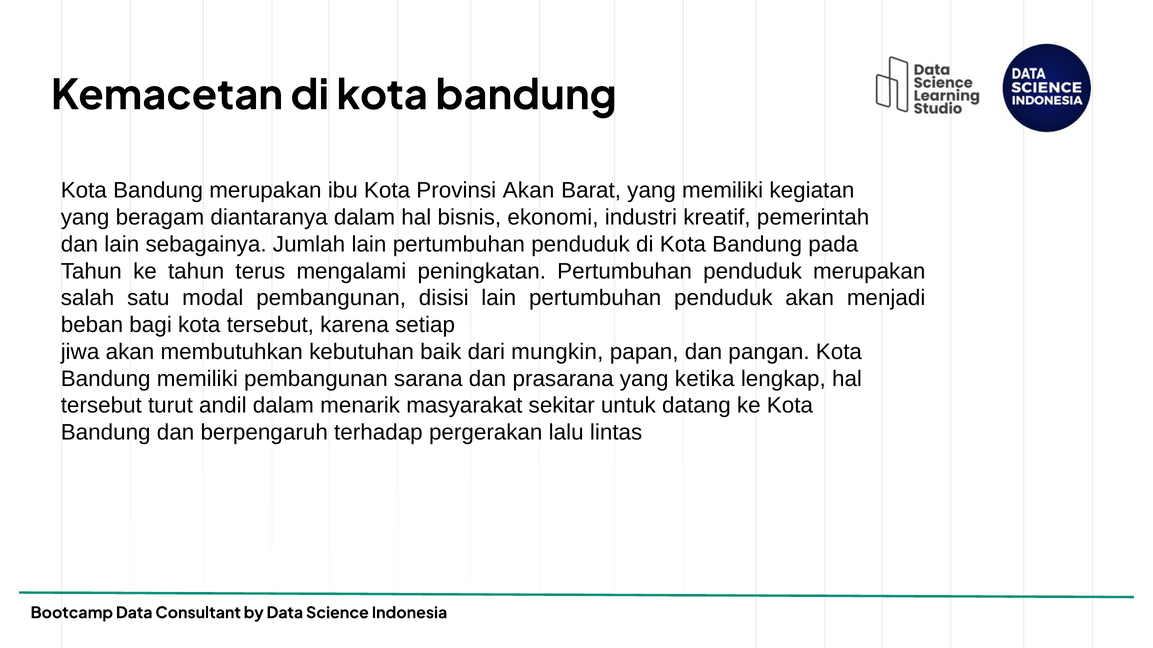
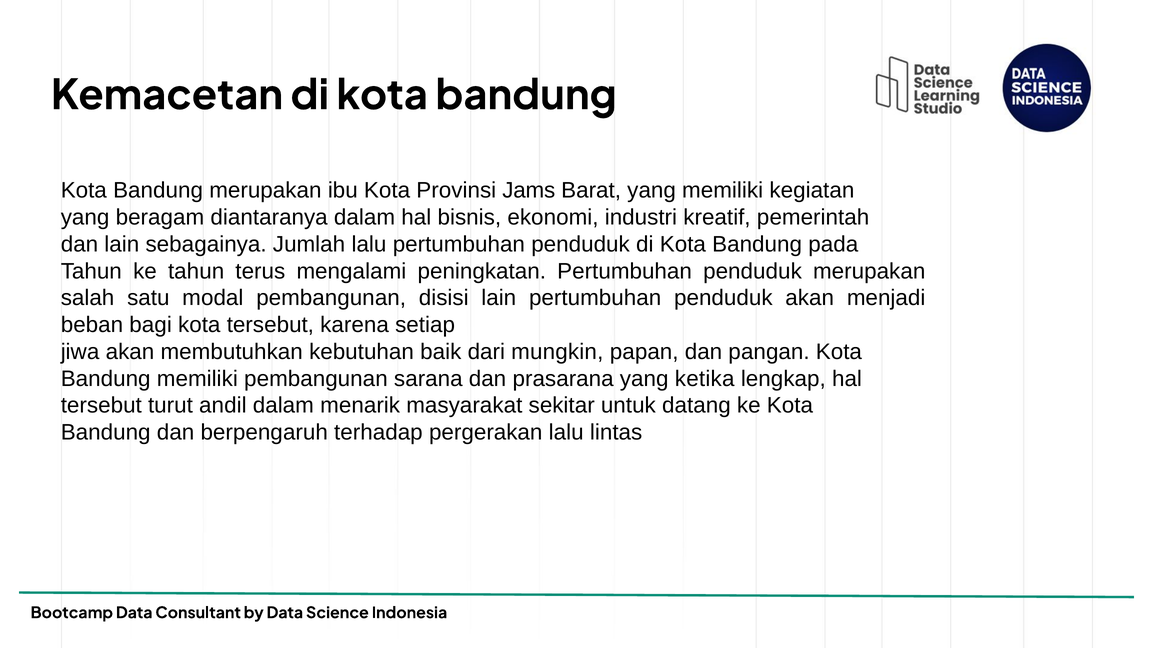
Provinsi Akan: Akan -> Jams
Jumlah lain: lain -> lalu
